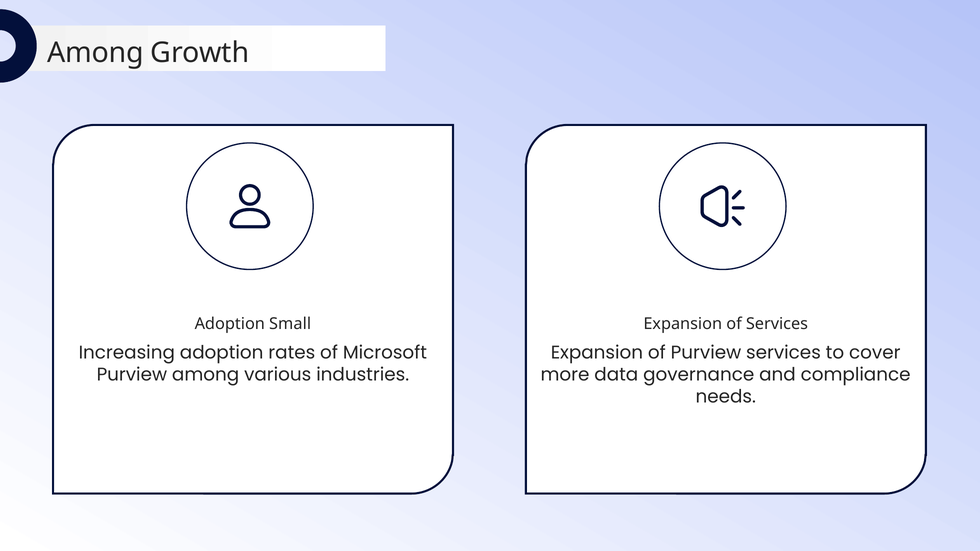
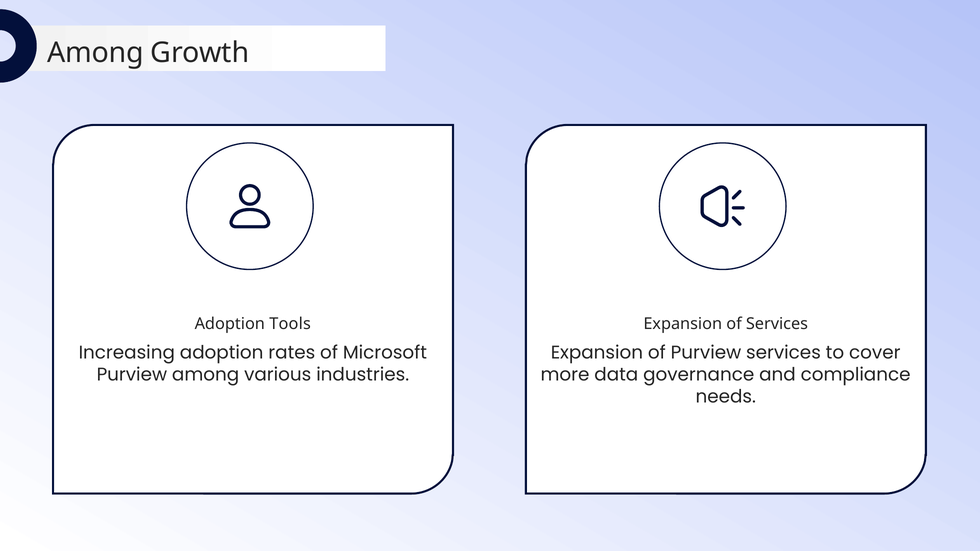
Small: Small -> Tools
